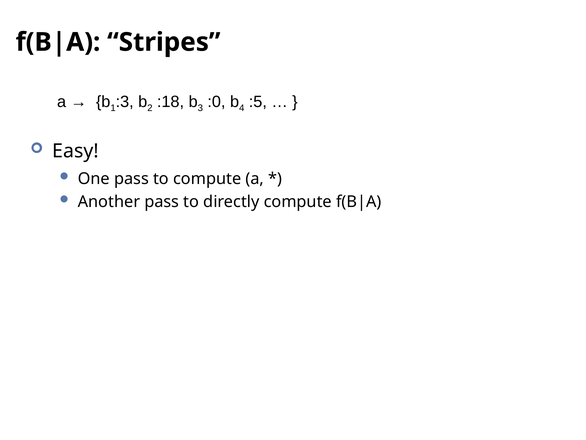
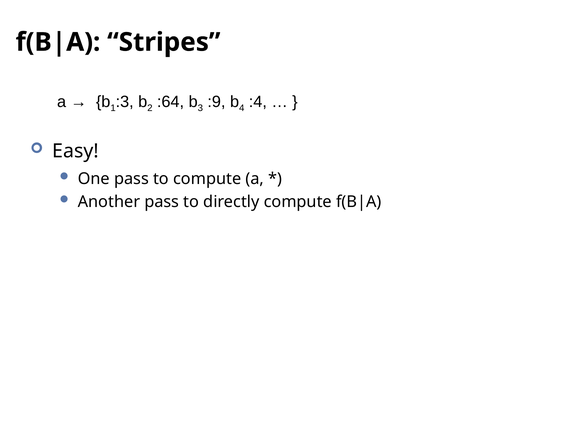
:18: :18 -> :64
:0: :0 -> :9
:5: :5 -> :4
